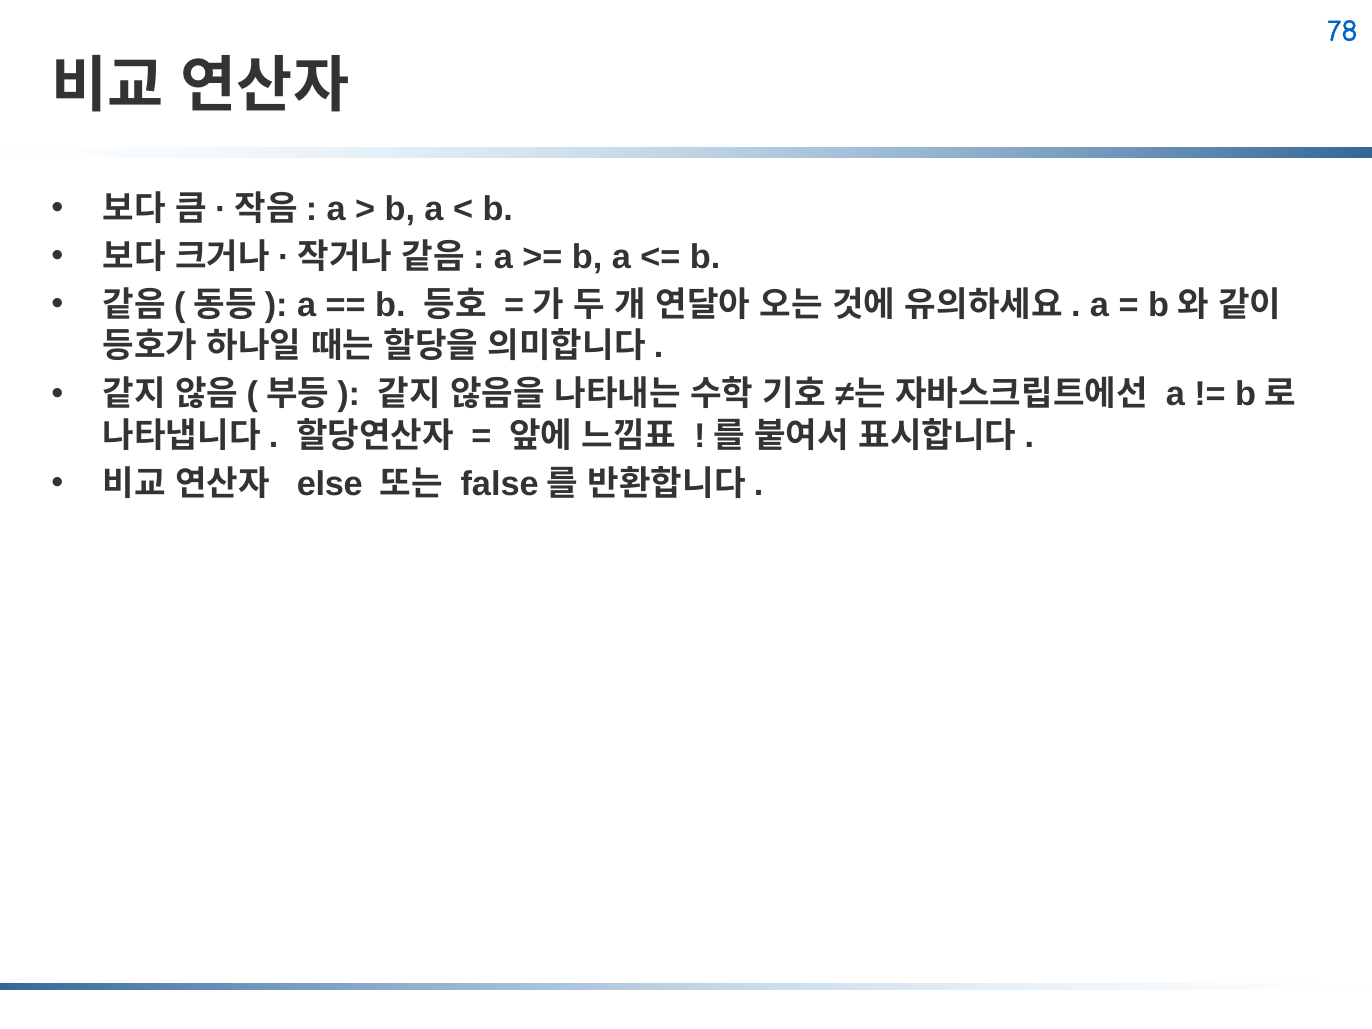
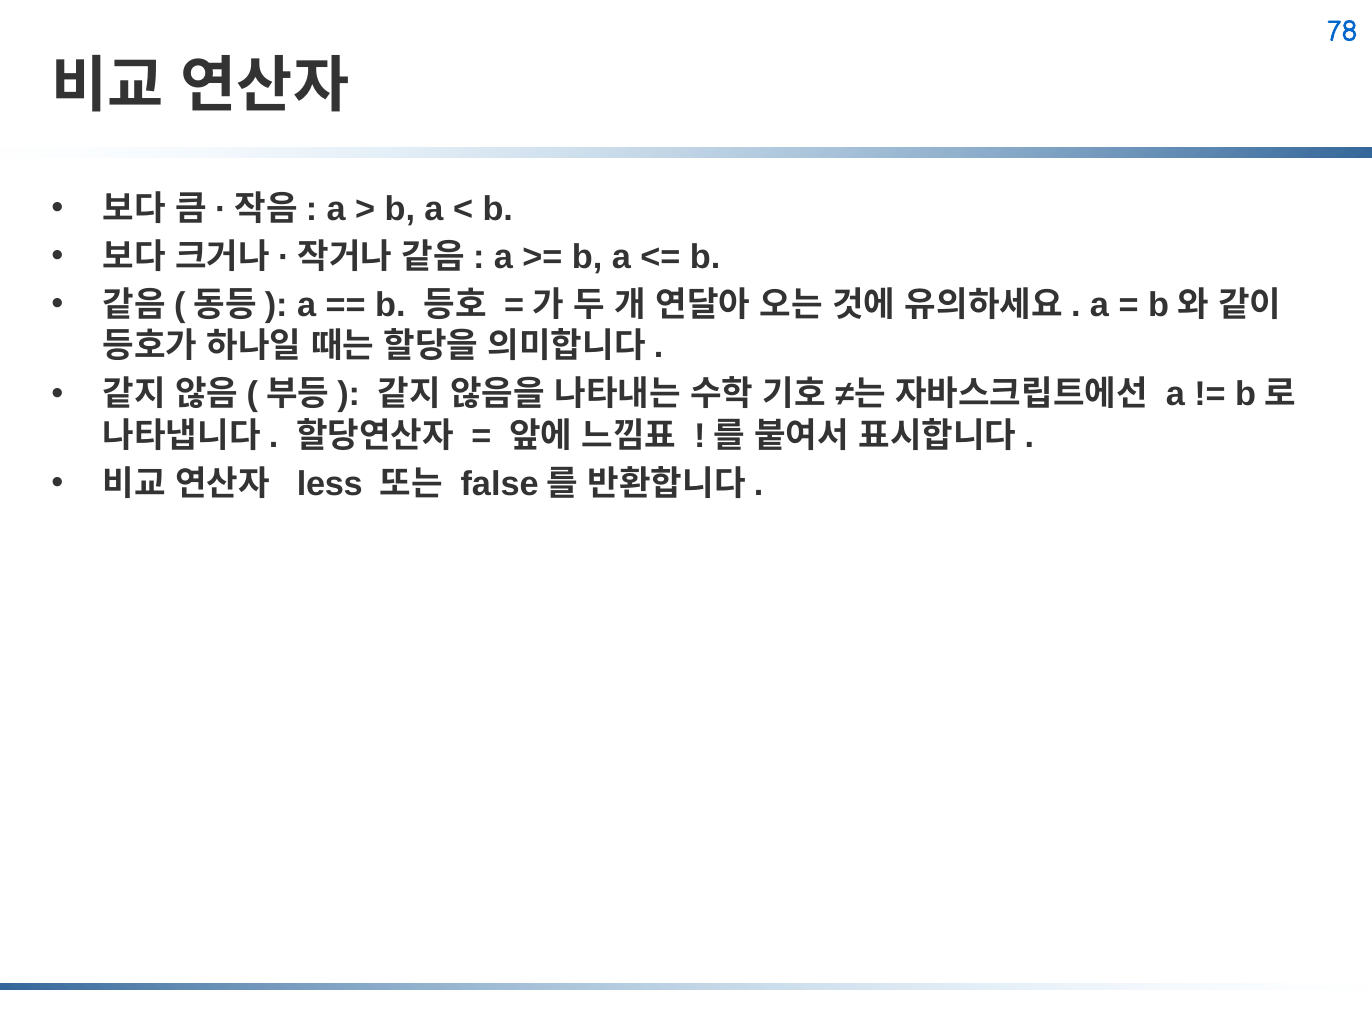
else: else -> less
